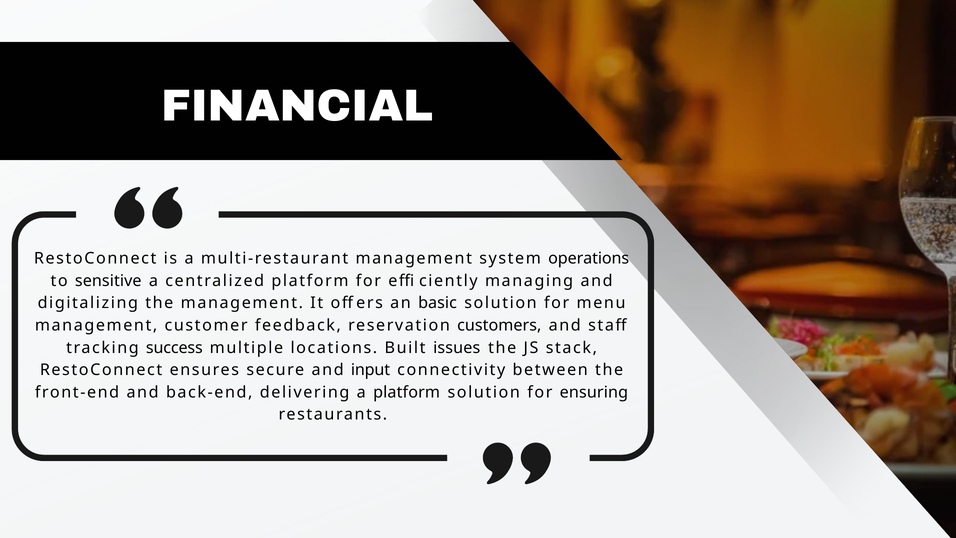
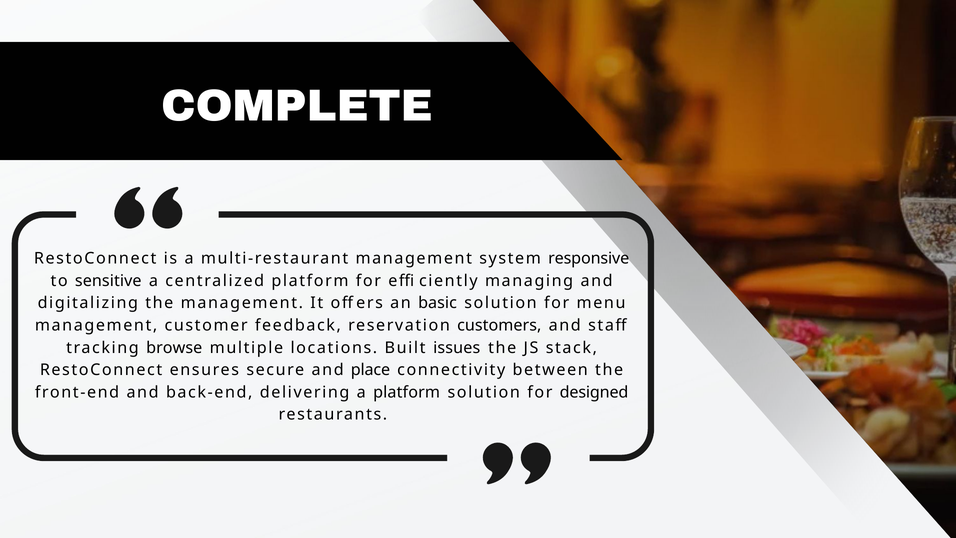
FINANCIAL: FINANCIAL -> COMPLETE
operations: operations -> responsive
success: success -> browse
input: input -> place
ensuring: ensuring -> designed
